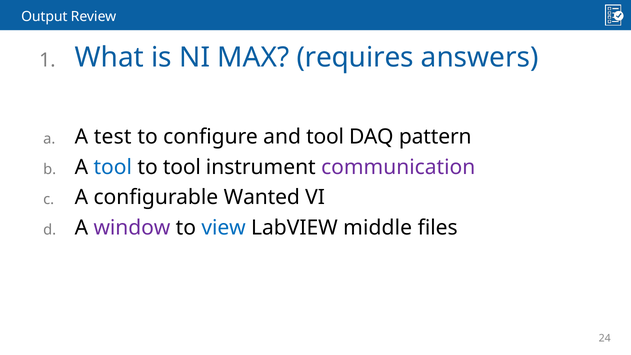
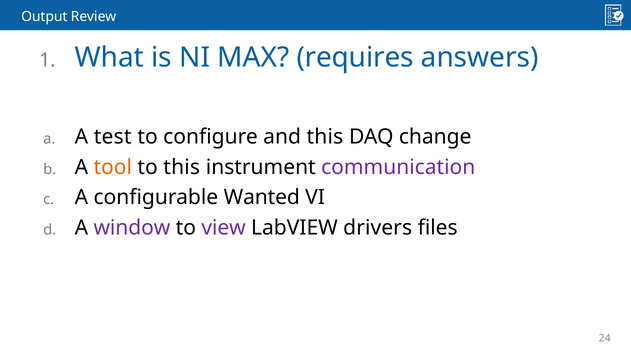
and tool: tool -> this
pattern: pattern -> change
tool at (113, 167) colour: blue -> orange
to tool: tool -> this
view colour: blue -> purple
middle: middle -> drivers
